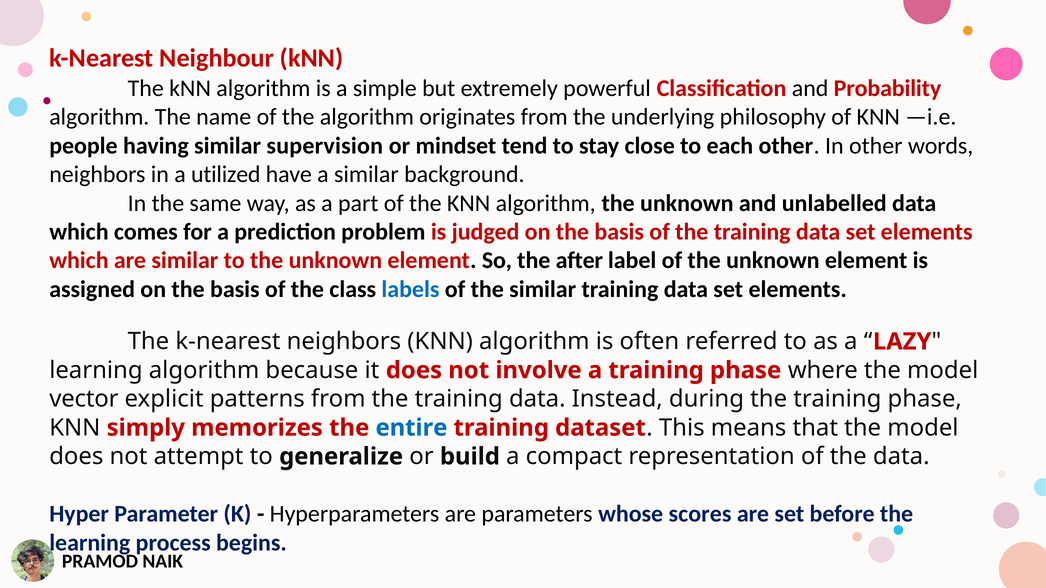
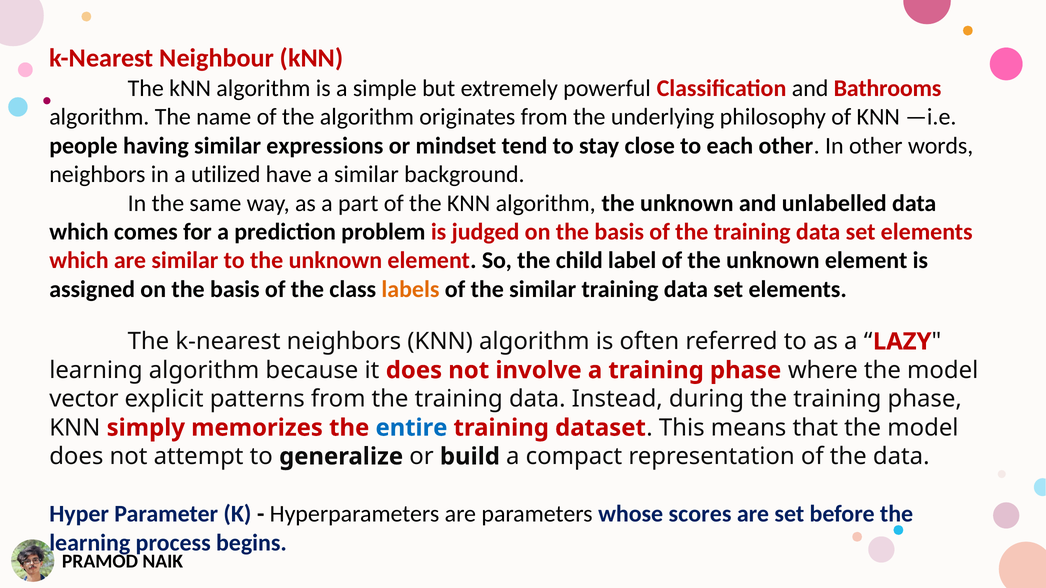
Probability: Probability -> Bathrooms
supervision: supervision -> expressions
after: after -> child
labels colour: blue -> orange
